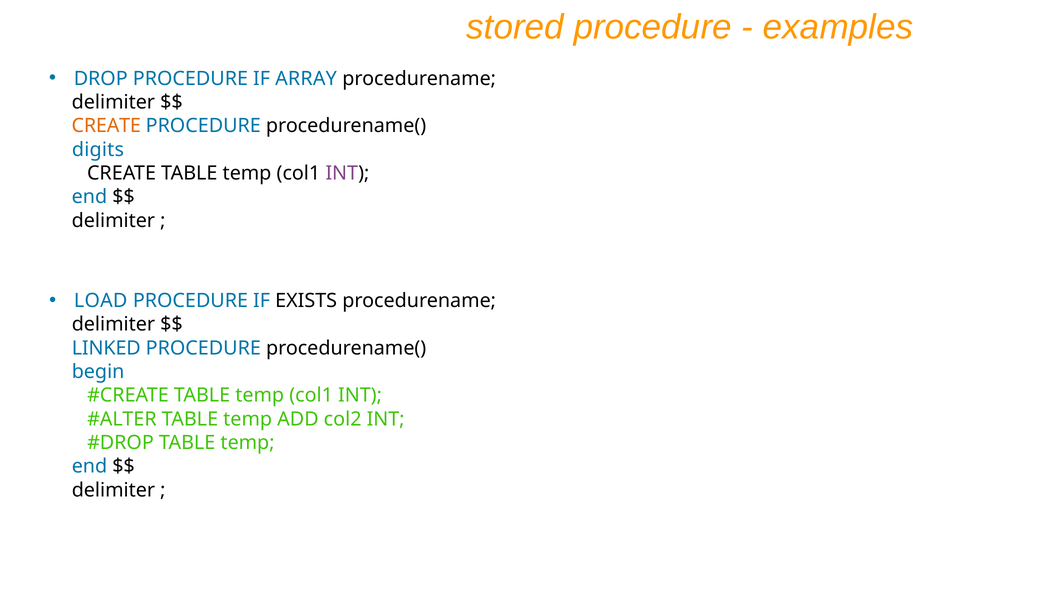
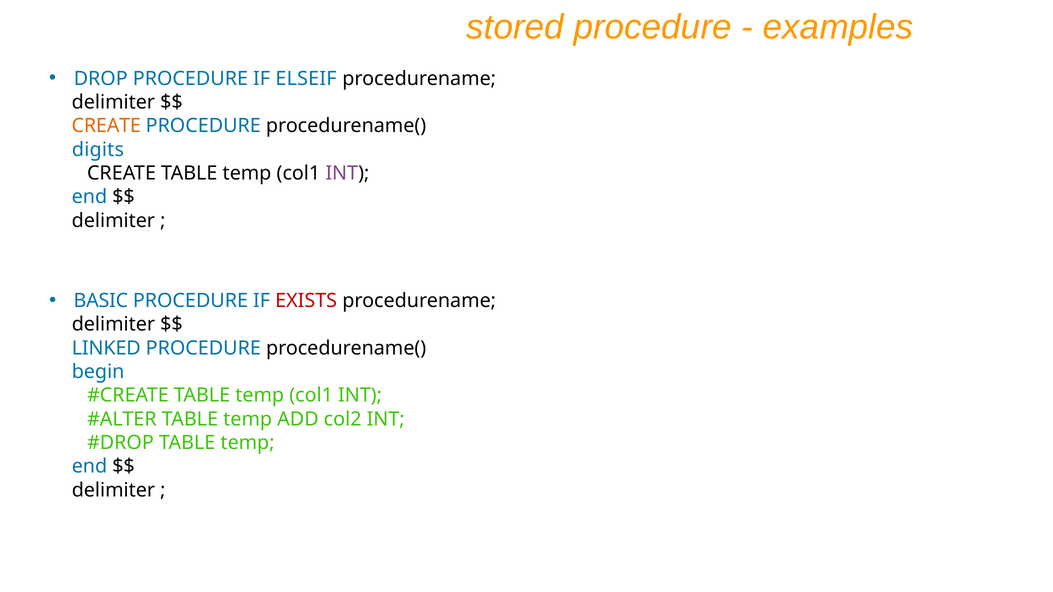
ARRAY: ARRAY -> ELSEIF
LOAD: LOAD -> BASIC
EXISTS colour: black -> red
